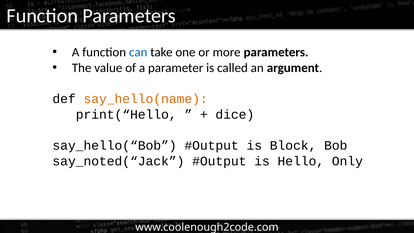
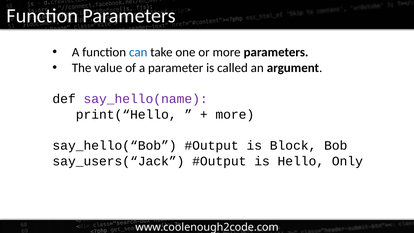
say_hello(name colour: orange -> purple
dice at (235, 114): dice -> more
say_noted(“Jack: say_noted(“Jack -> say_users(“Jack
